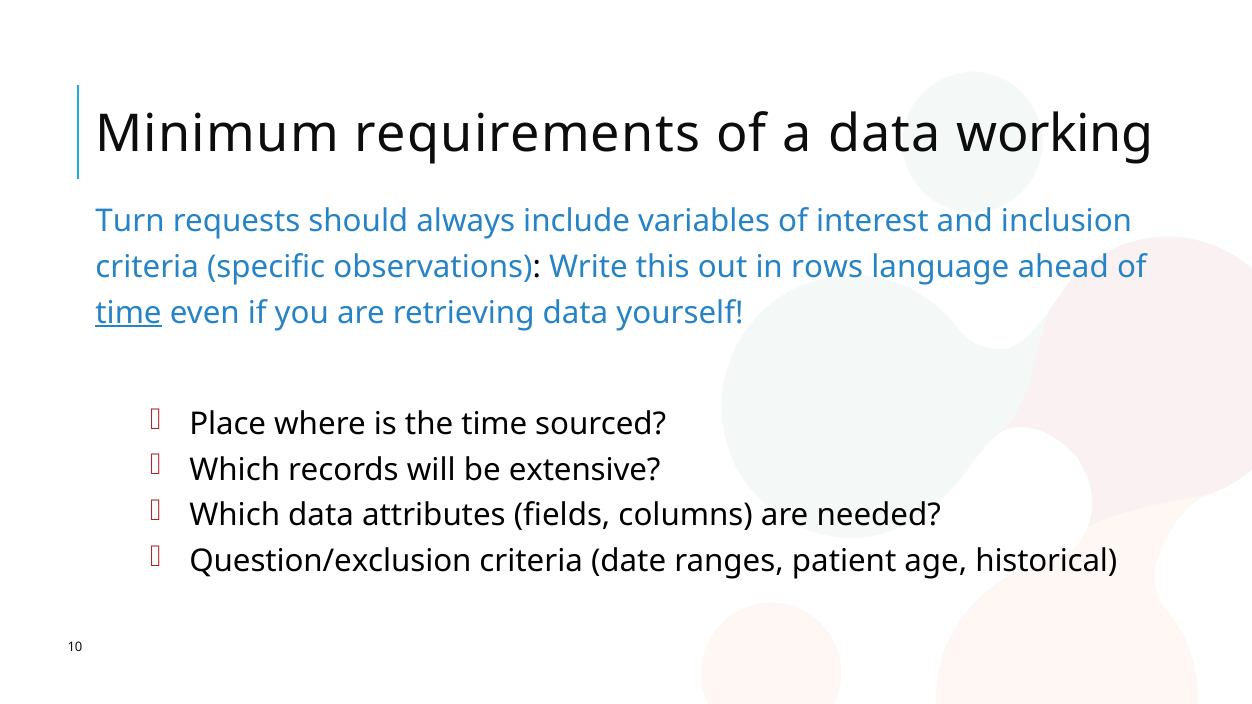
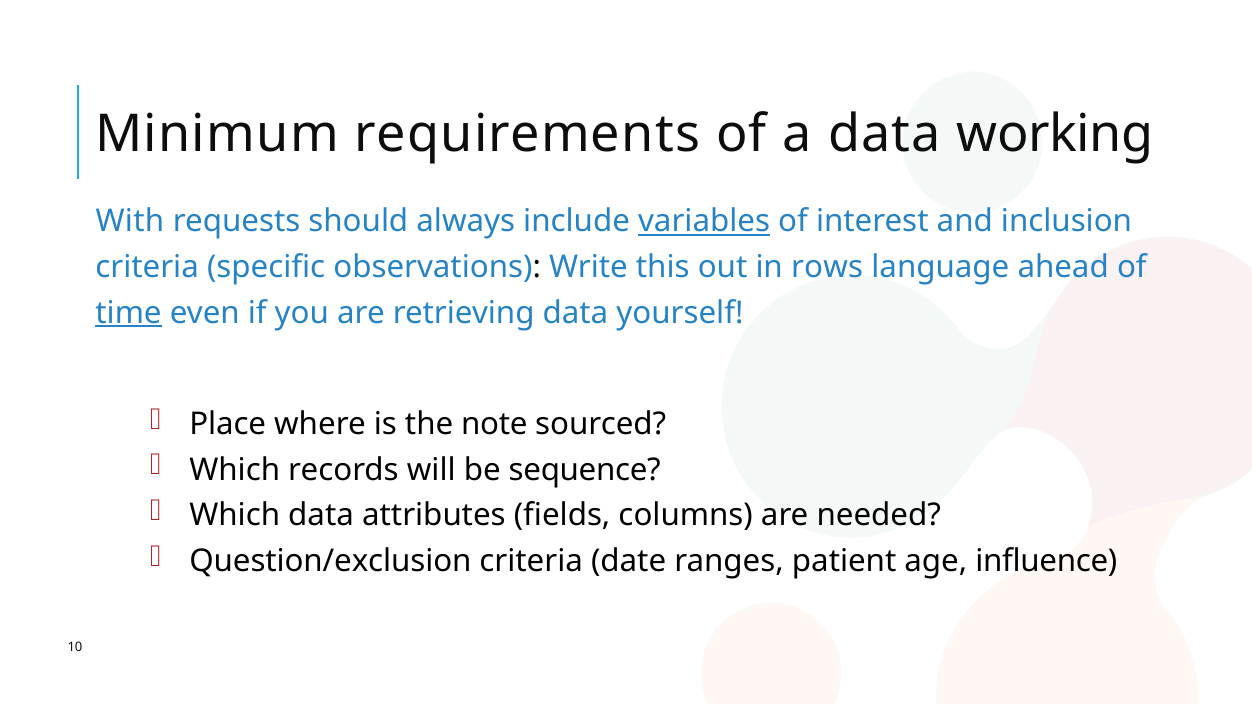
Turn: Turn -> With
variables underline: none -> present
the time: time -> note
extensive: extensive -> sequence
historical: historical -> influence
